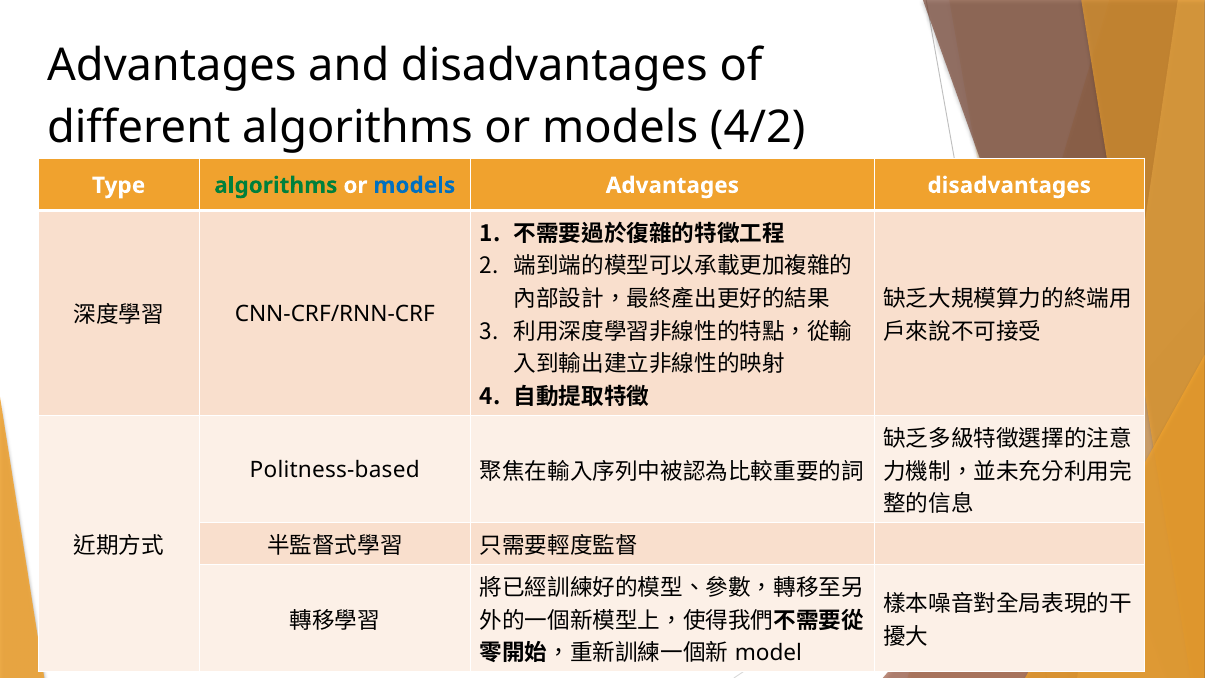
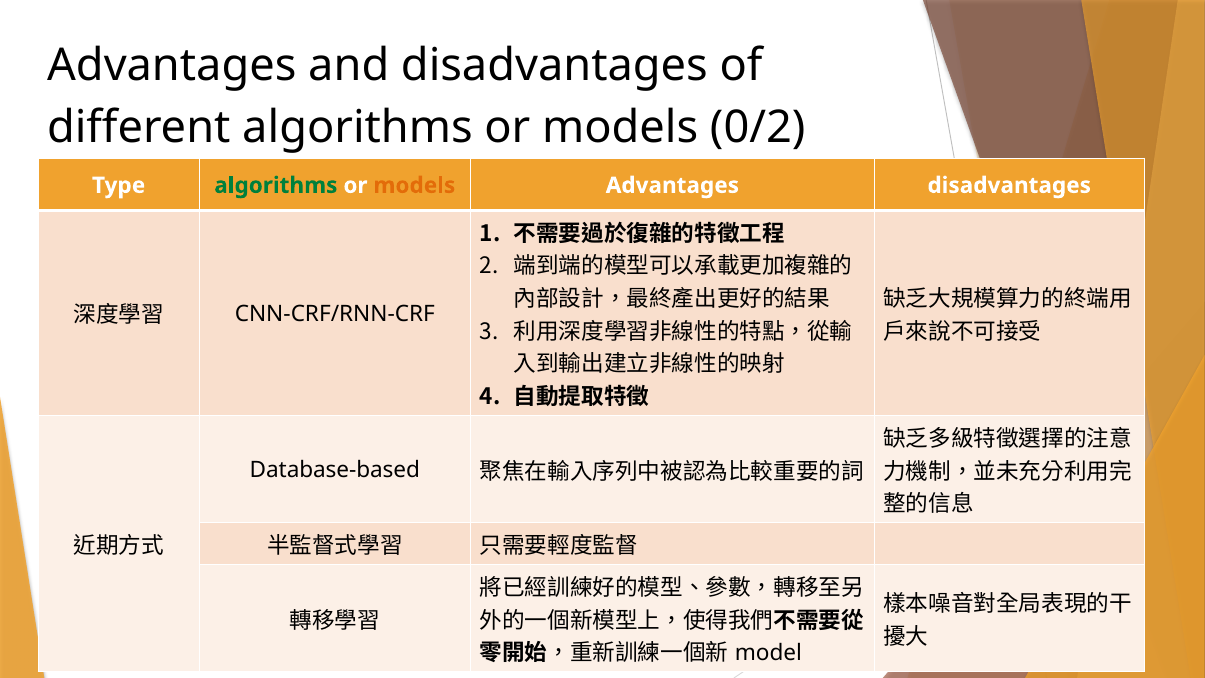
4/2: 4/2 -> 0/2
models at (414, 185) colour: blue -> orange
Politness-based: Politness-based -> Database-based
